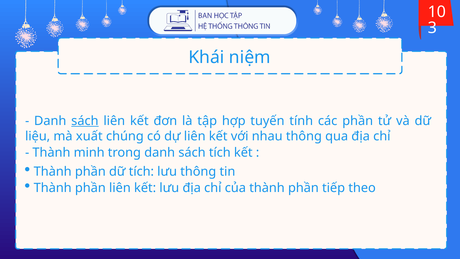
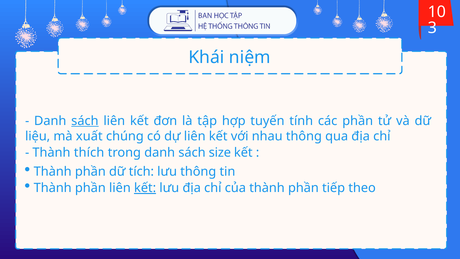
minh: minh -> thích
sách tích: tích -> size
kết at (145, 188) underline: none -> present
